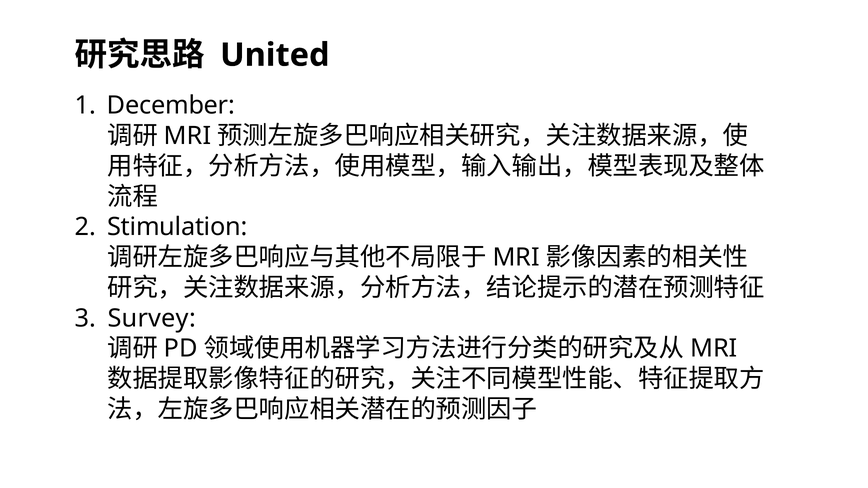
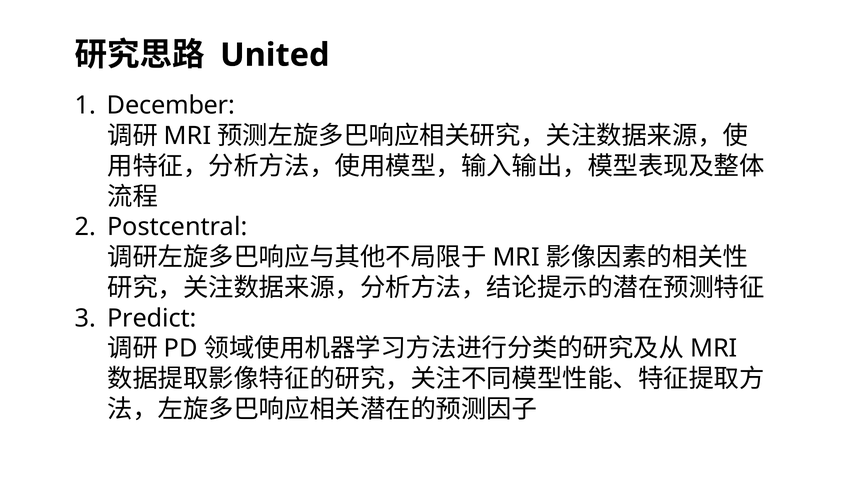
Stimulation: Stimulation -> Postcentral
Survey: Survey -> Predict
